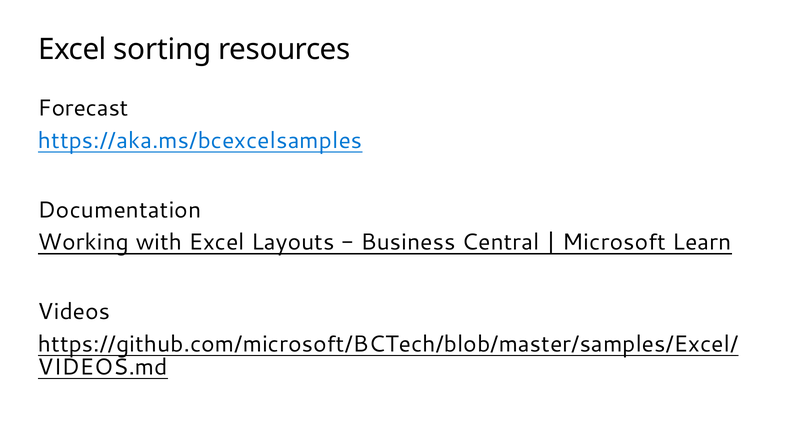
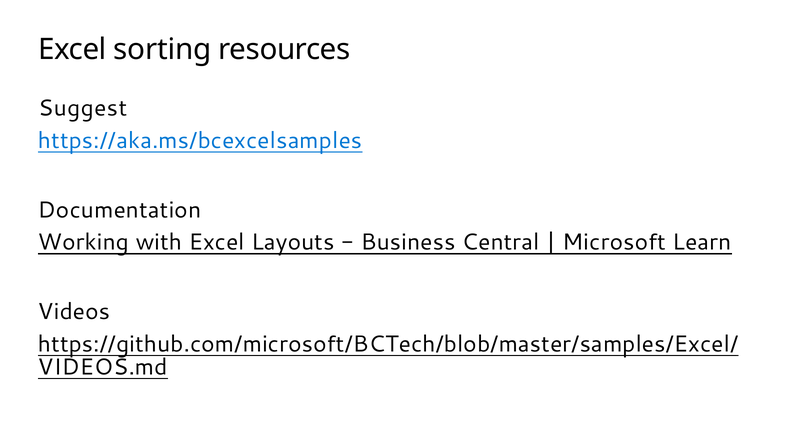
Forecast: Forecast -> Suggest
